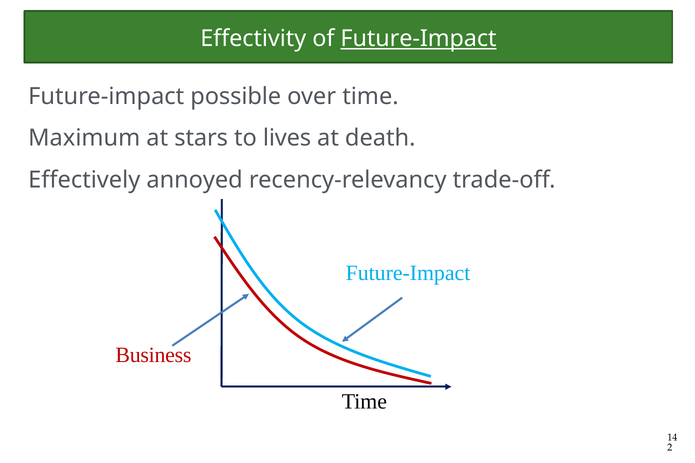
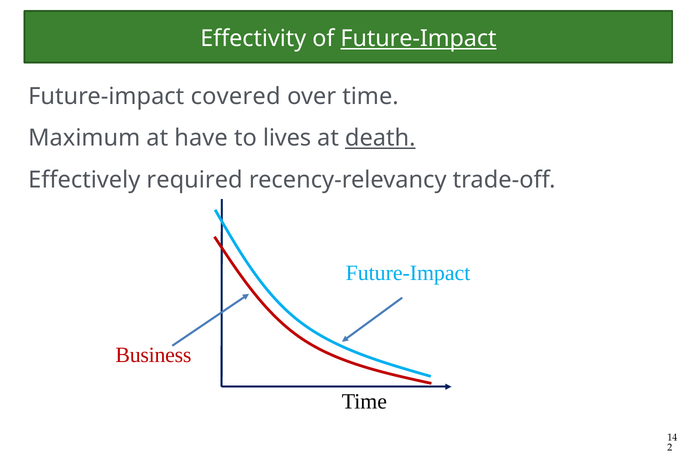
possible: possible -> covered
stars: stars -> have
death underline: none -> present
annoyed: annoyed -> required
